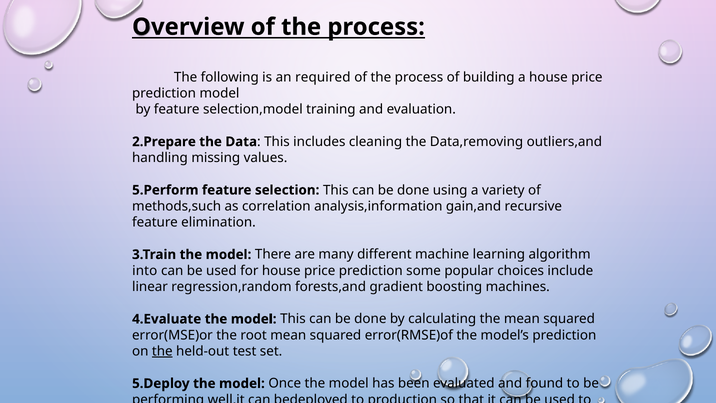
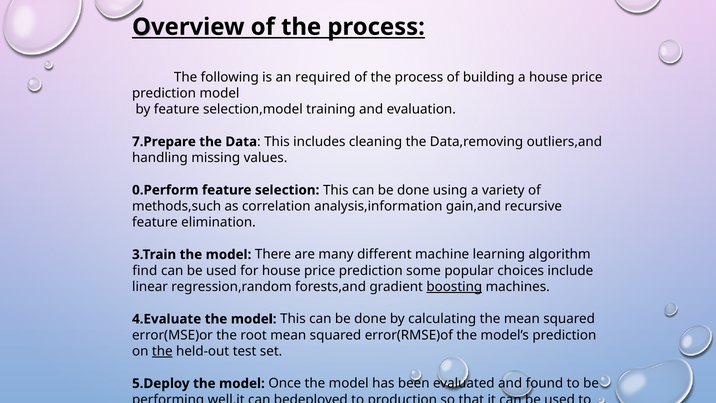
2.Prepare: 2.Prepare -> 7.Prepare
5.Perform: 5.Perform -> 0.Perform
into: into -> find
boosting underline: none -> present
